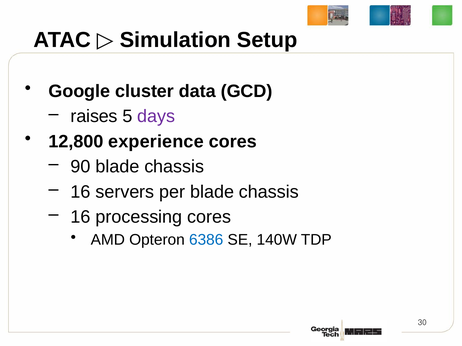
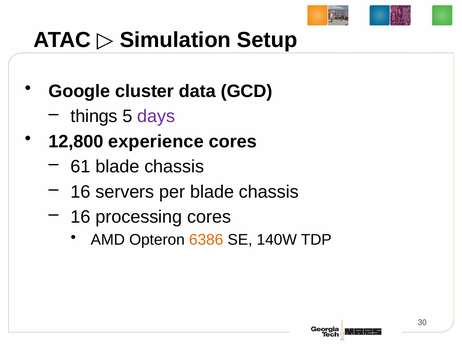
raises: raises -> things
90: 90 -> 61
6386 colour: blue -> orange
